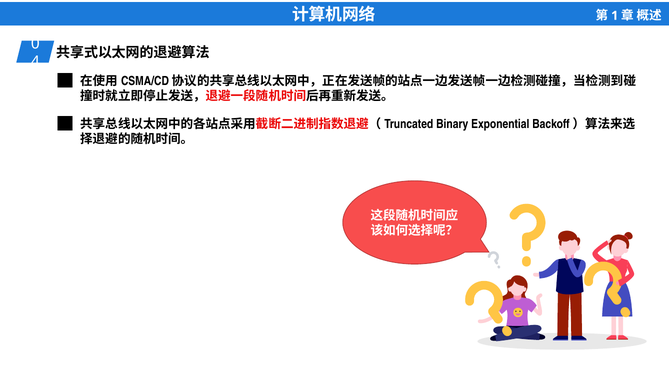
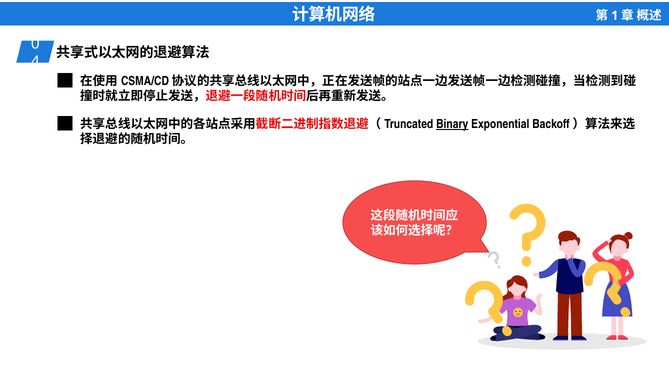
Binary underline: none -> present
